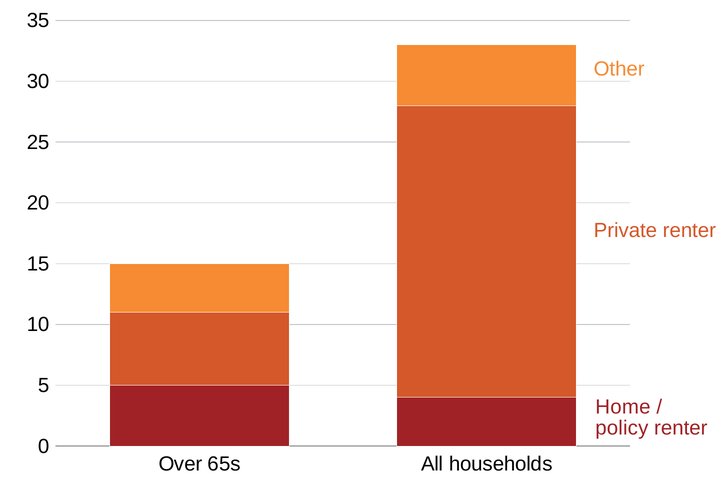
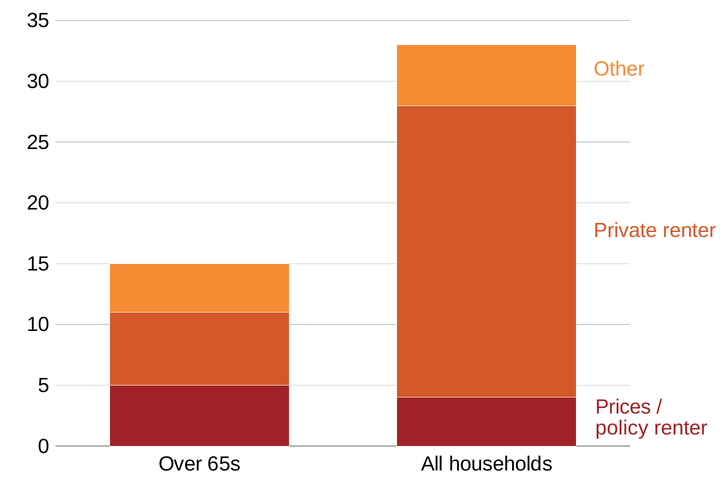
Home: Home -> Prices
